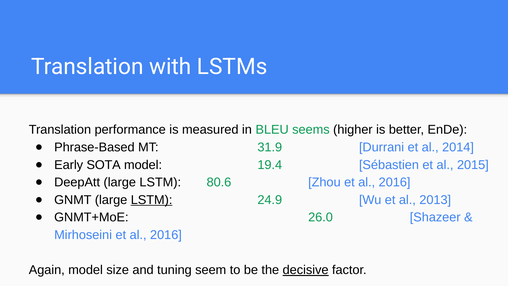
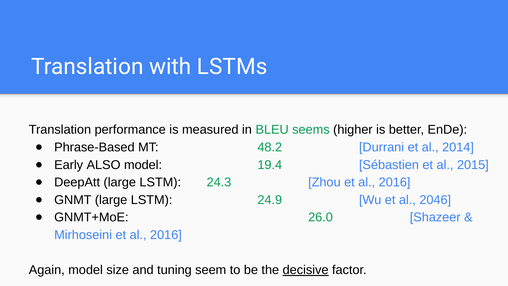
31.9: 31.9 -> 48.2
SOTA: SOTA -> ALSO
80.6: 80.6 -> 24.3
LSTM at (152, 200) underline: present -> none
2013: 2013 -> 2046
